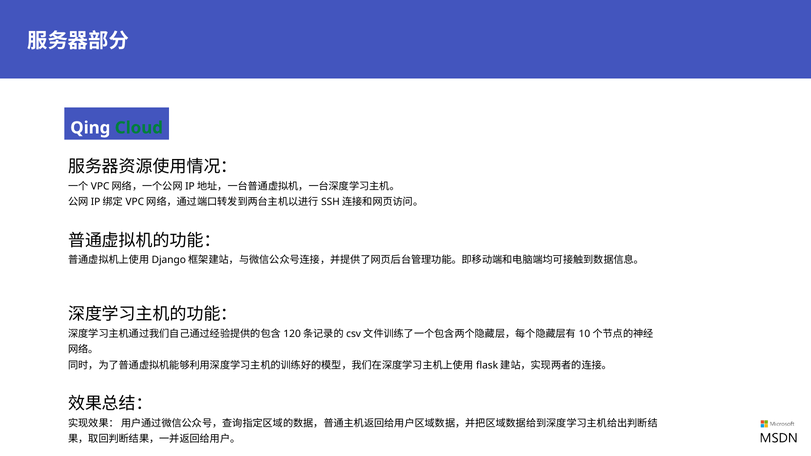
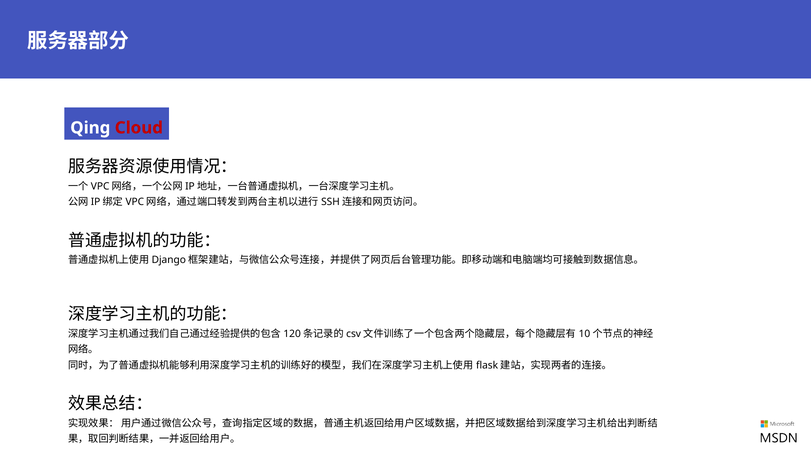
Cloud colour: green -> red
